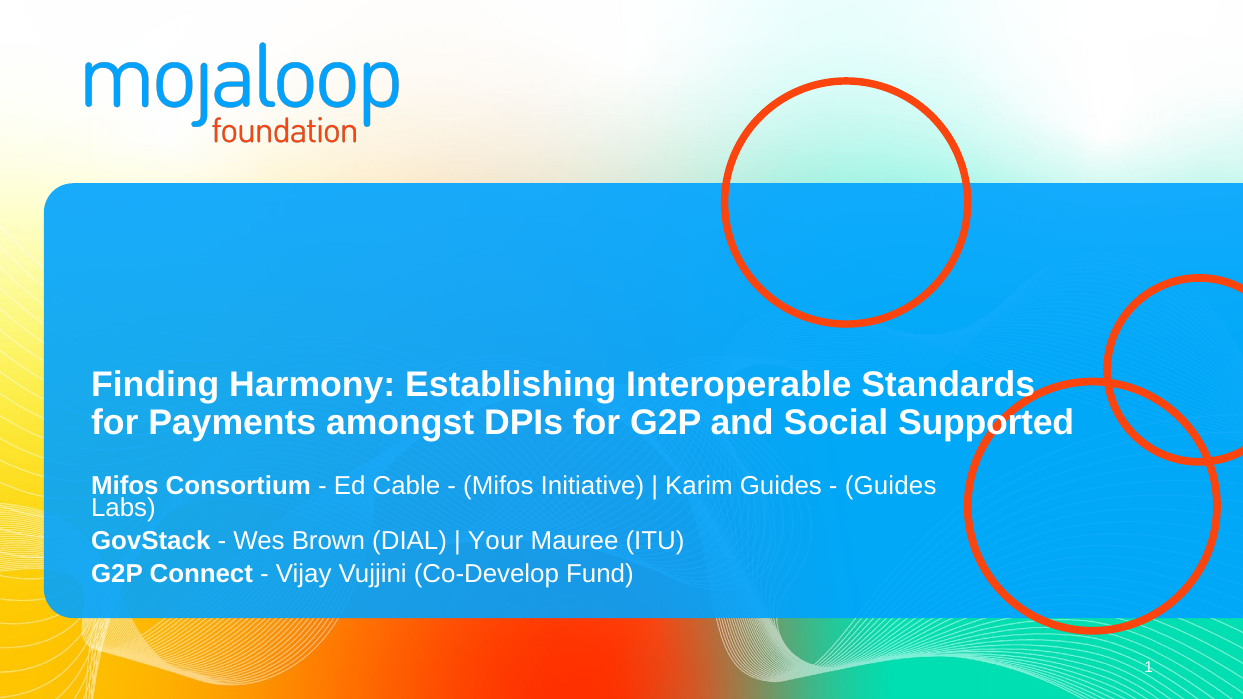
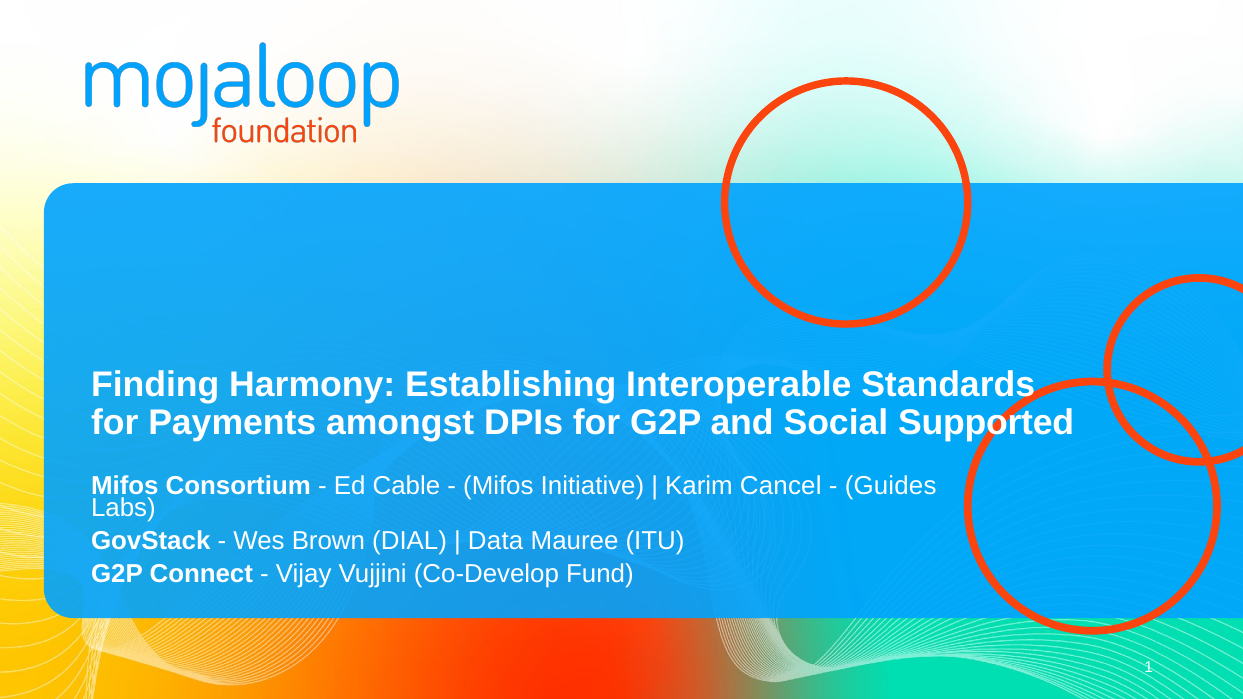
Karim Guides: Guides -> Cancel
Your: Your -> Data
